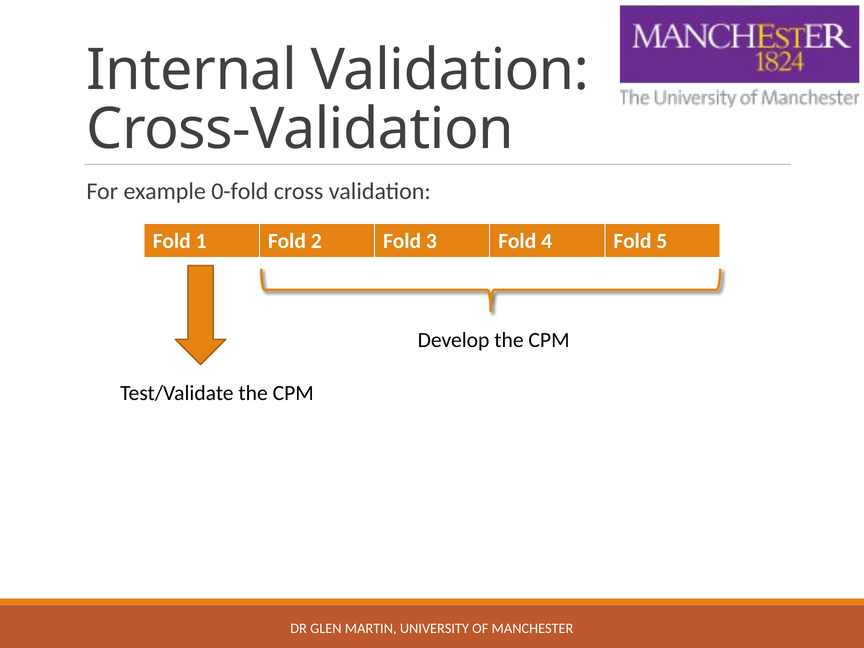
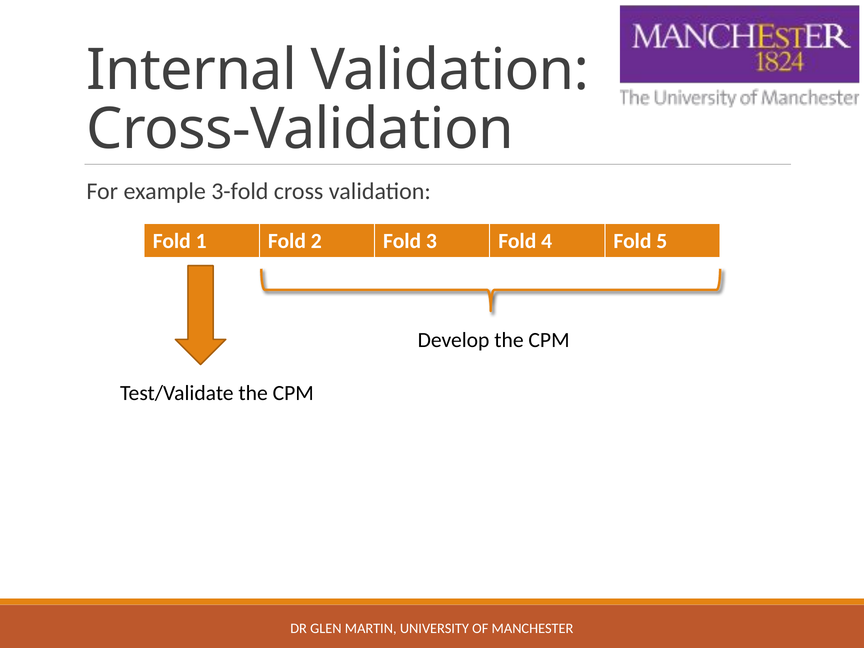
0-fold: 0-fold -> 3-fold
